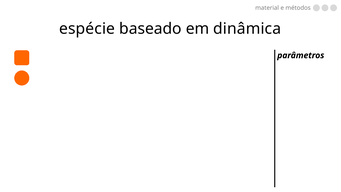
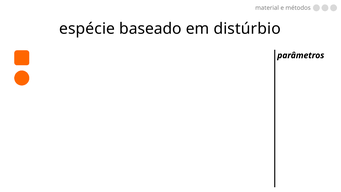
dinâmica: dinâmica -> distúrbio
